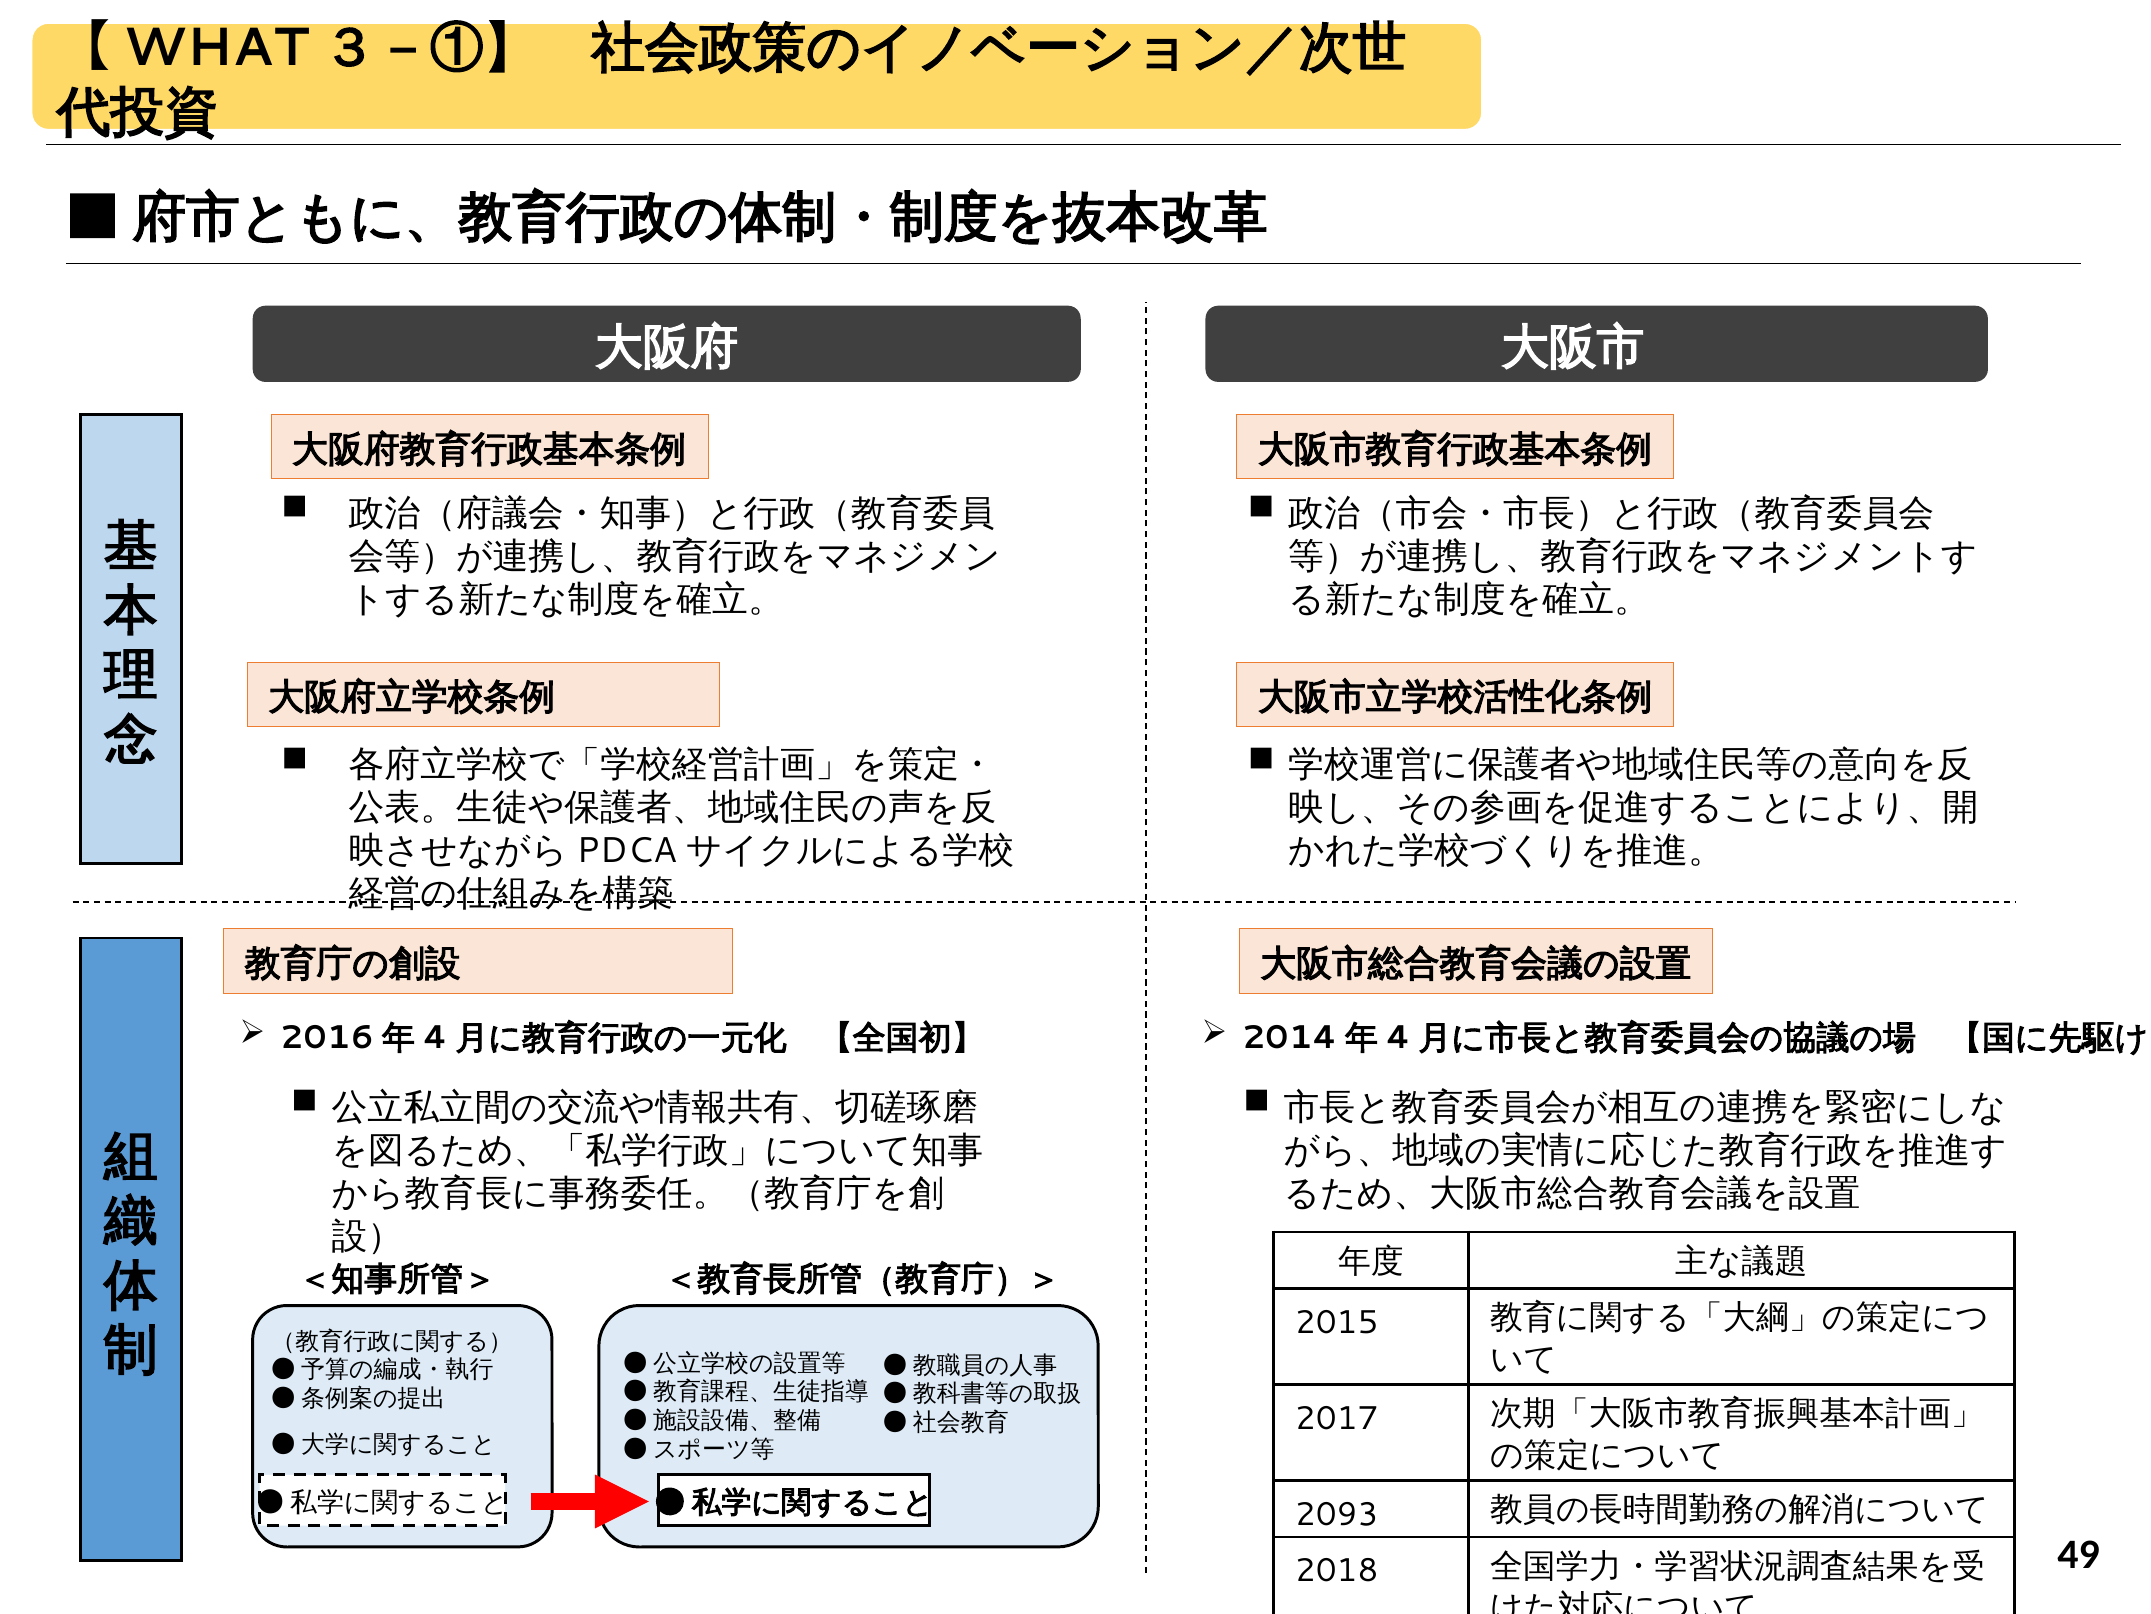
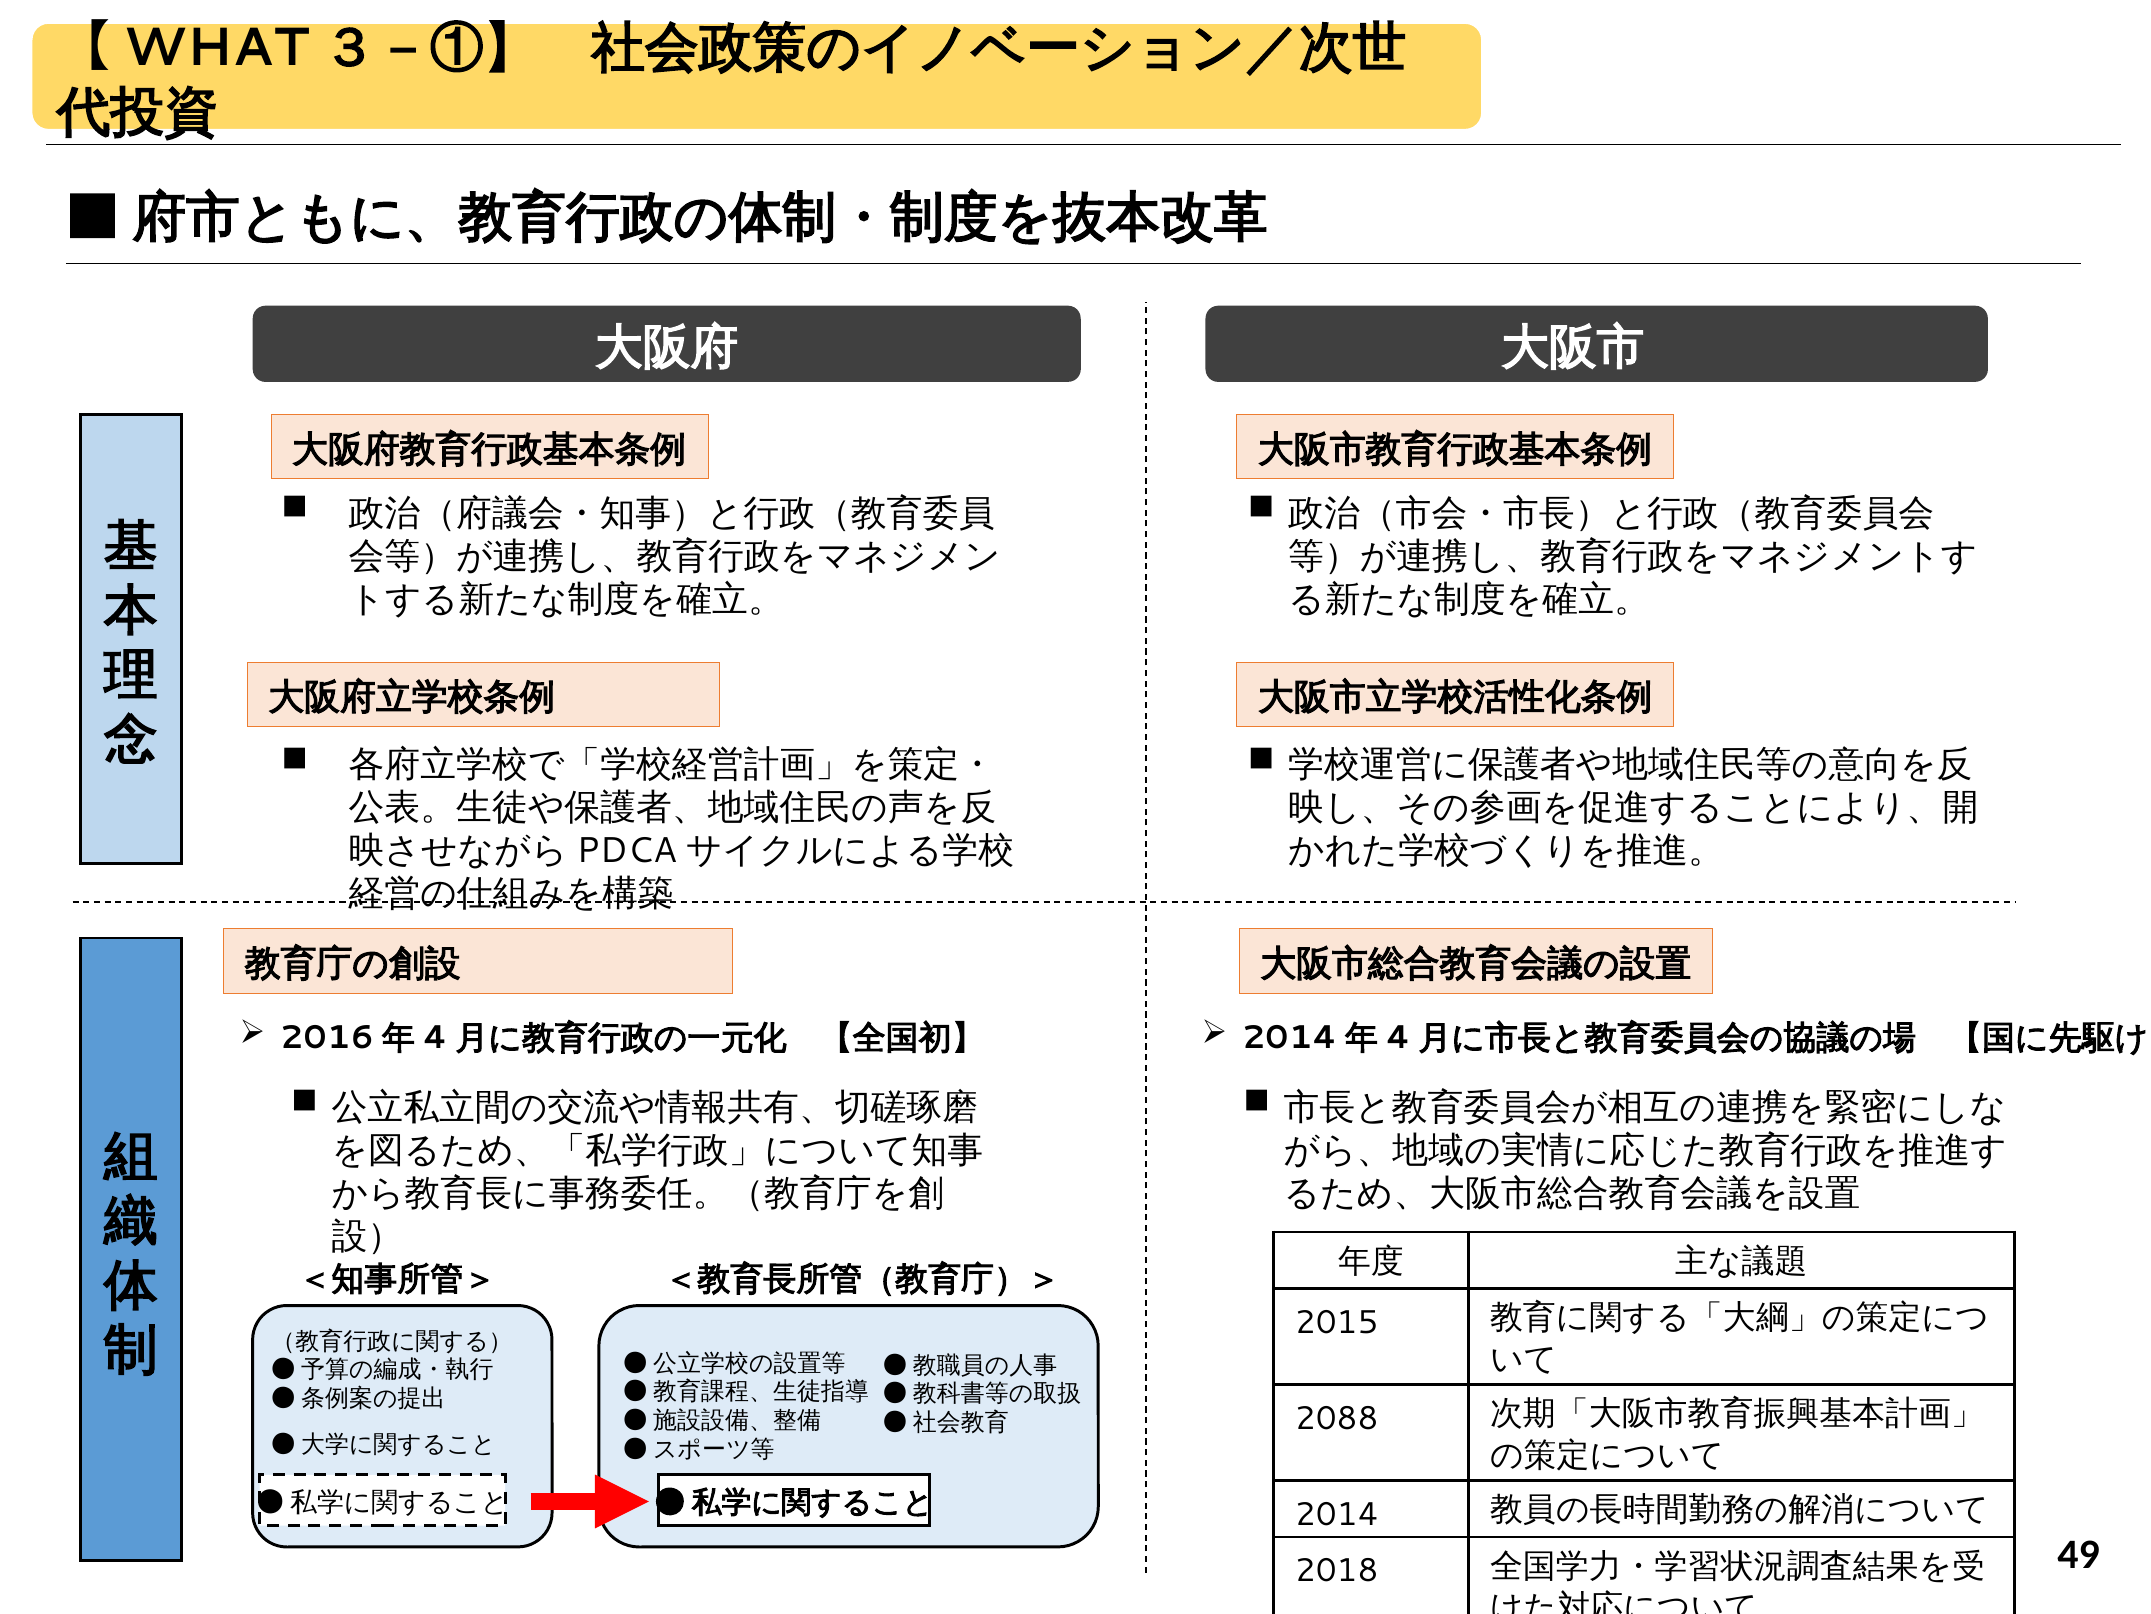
2017: 2017 -> 2088
2093: 2093 -> 2014
